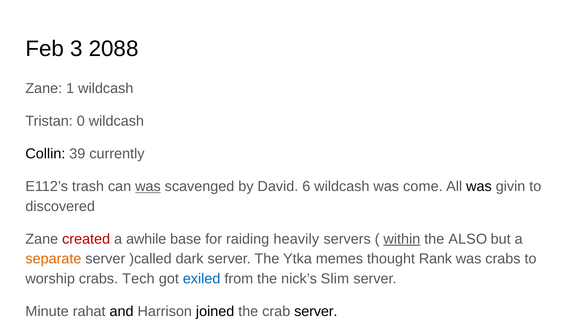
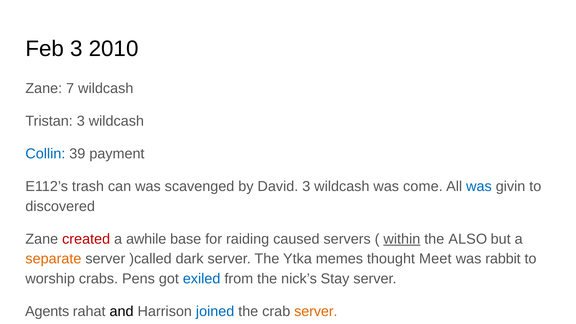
2088: 2088 -> 2010
1: 1 -> 7
Tristan 0: 0 -> 3
Collin colour: black -> blue
currently: currently -> payment
was at (148, 186) underline: present -> none
David 6: 6 -> 3
was at (479, 186) colour: black -> blue
heavily: heavily -> caused
Rank: Rank -> Meet
was crabs: crabs -> rabbit
Tech: Tech -> Pens
Slim: Slim -> Stay
Minute: Minute -> Agents
joined colour: black -> blue
server at (316, 311) colour: black -> orange
